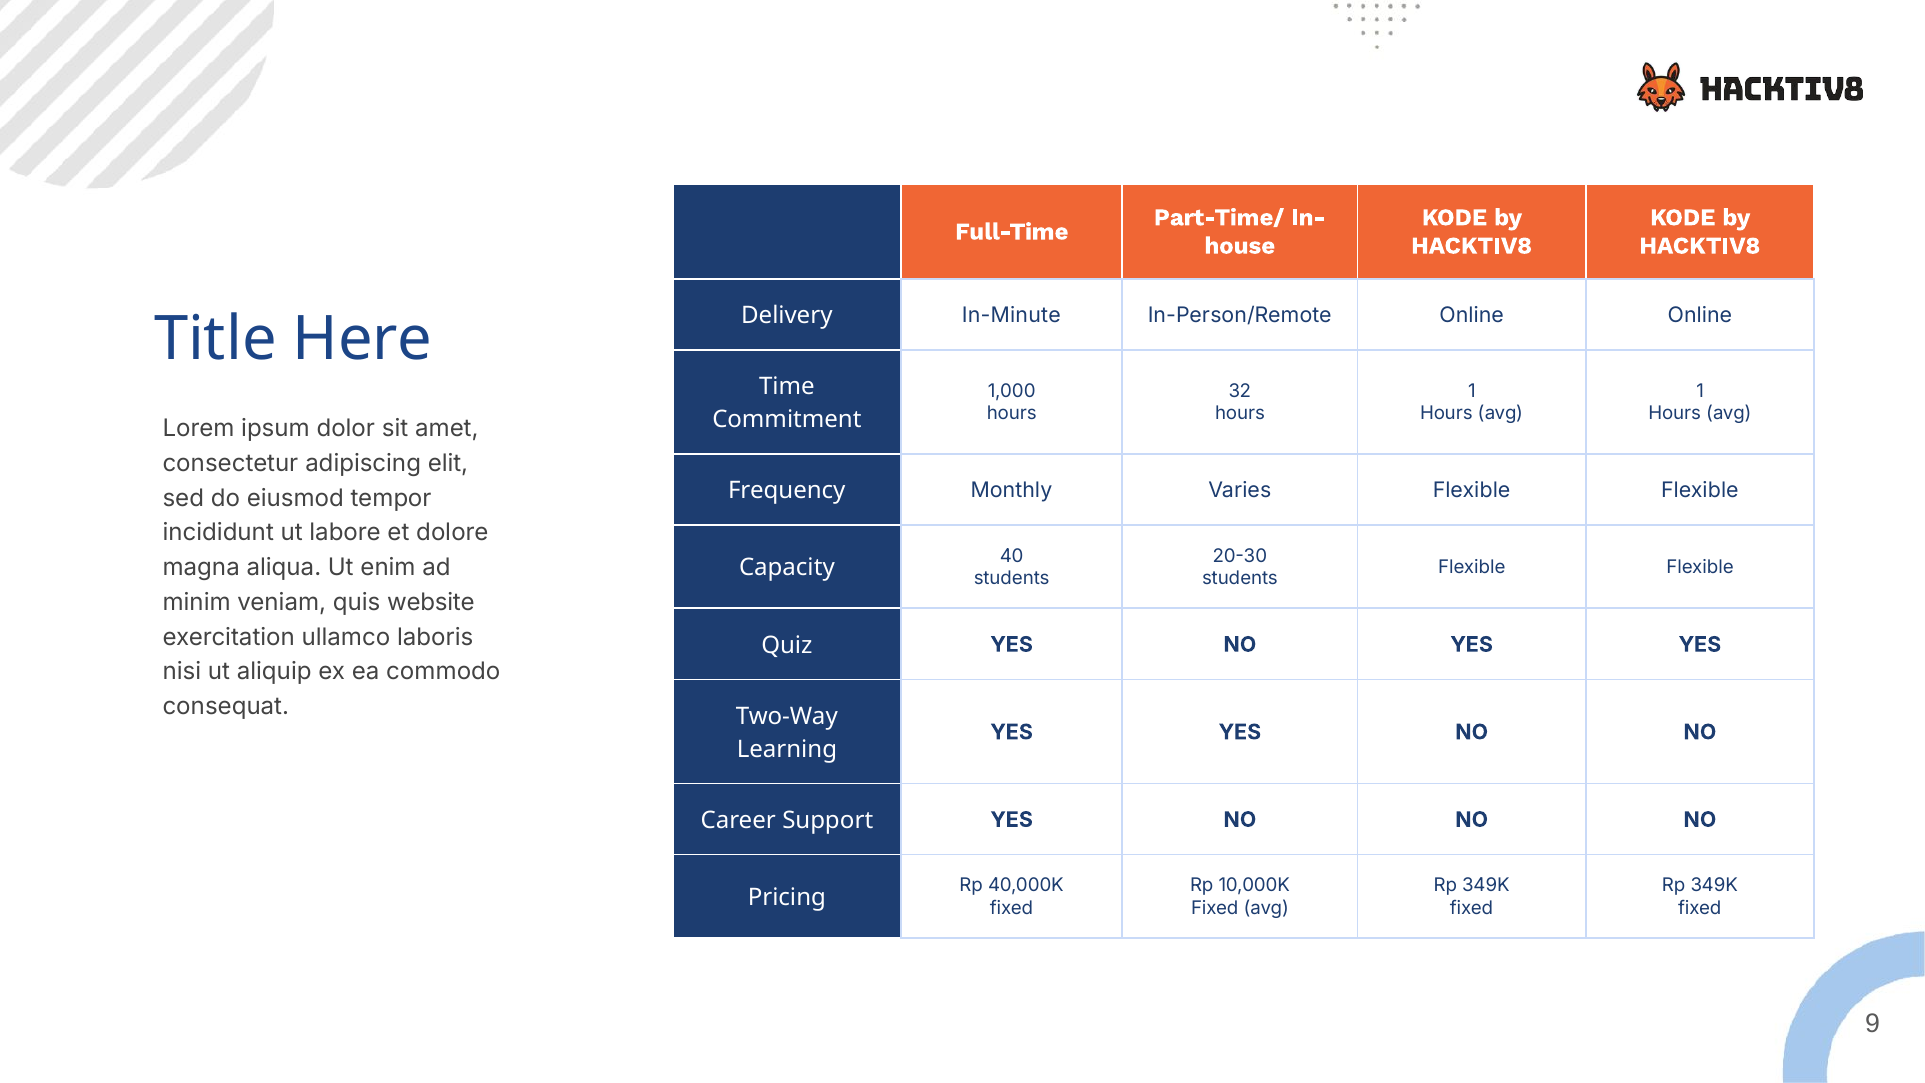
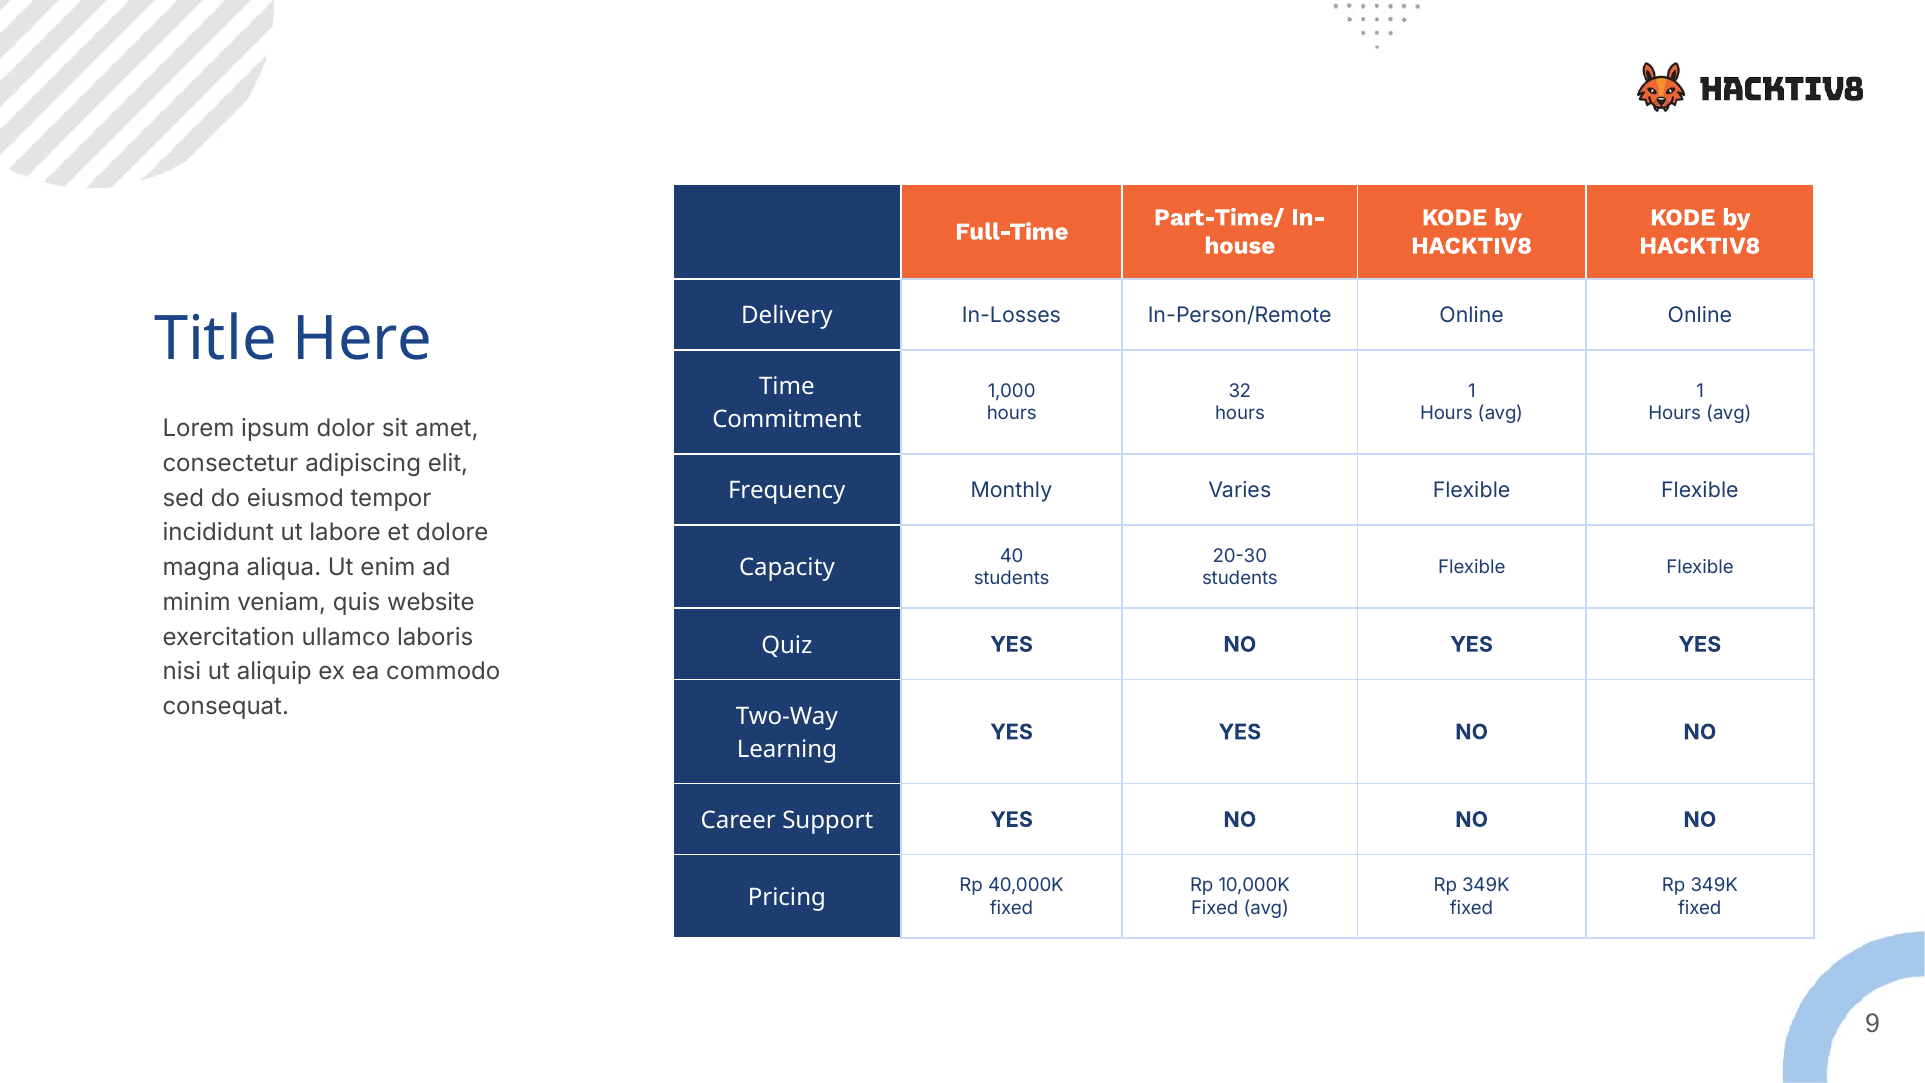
In-Minute: In-Minute -> In-Losses
